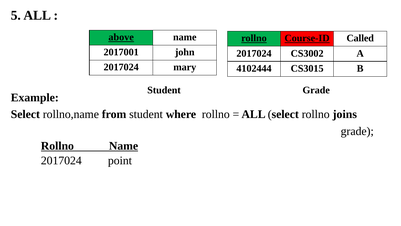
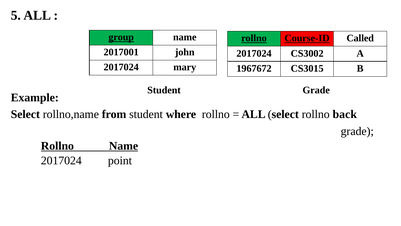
above: above -> group
4102444: 4102444 -> 1967672
joins: joins -> back
